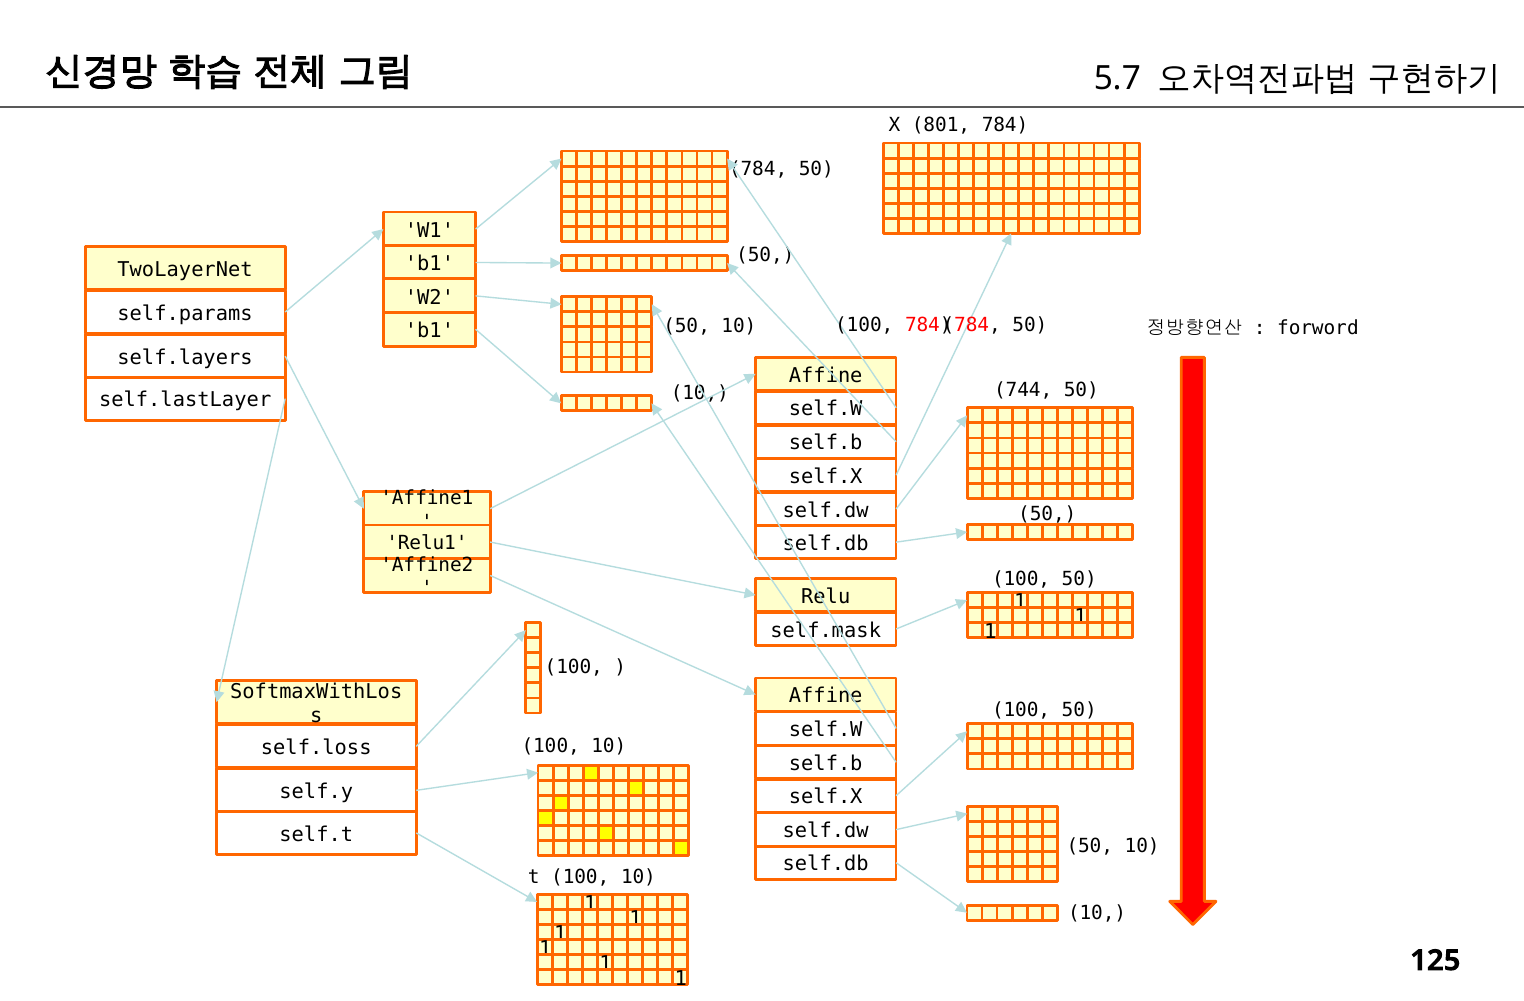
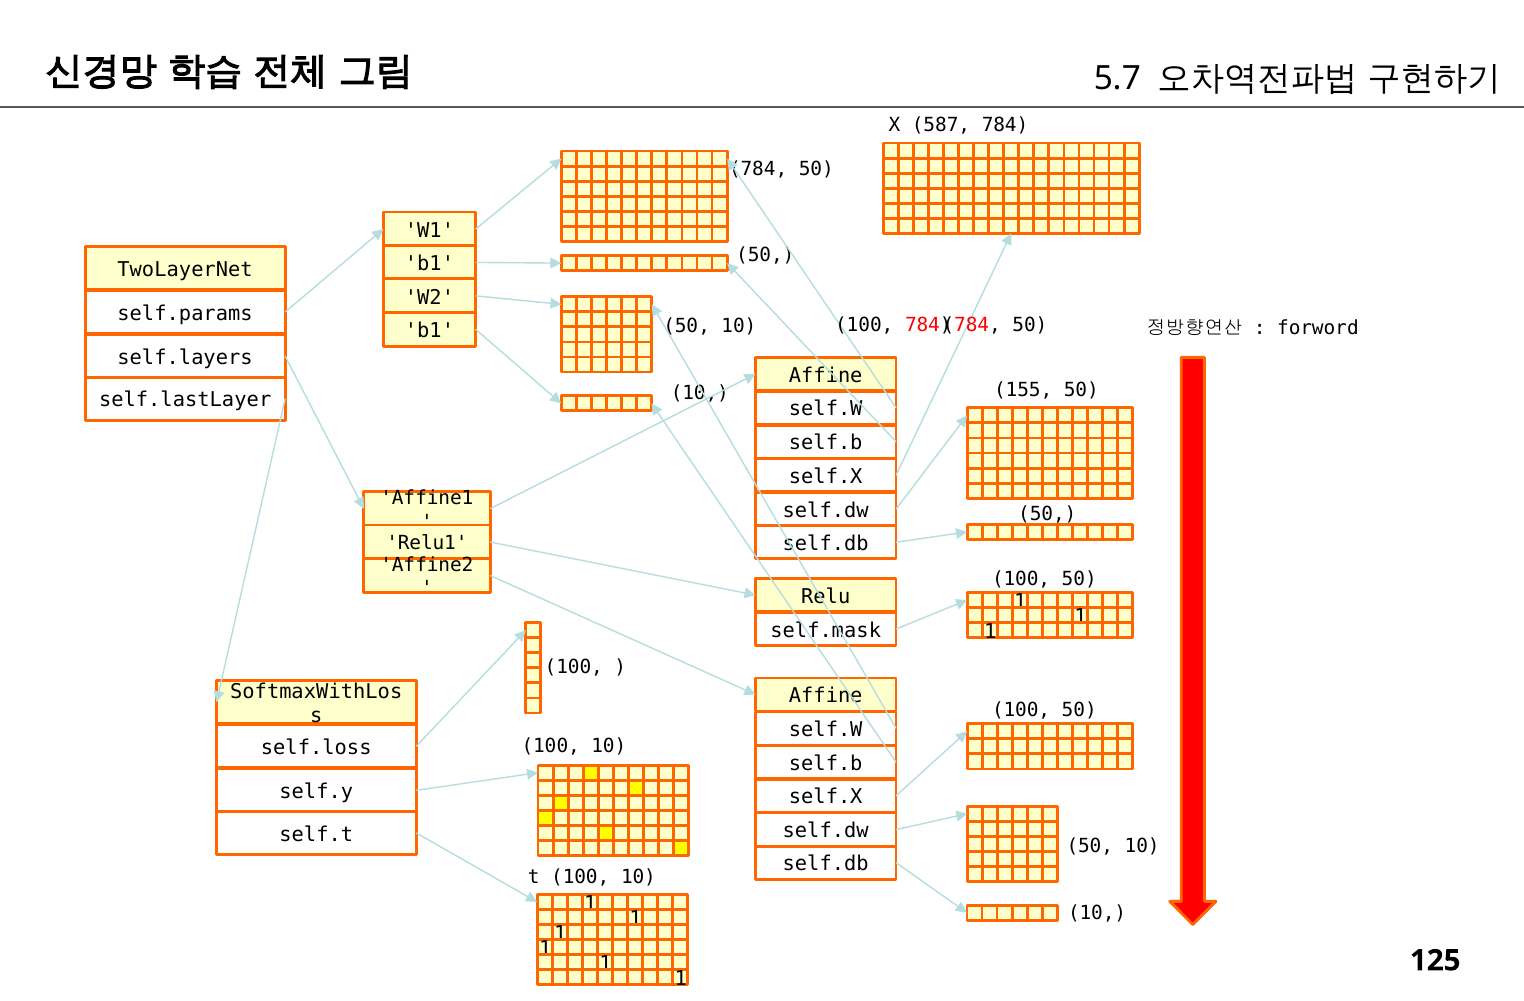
801: 801 -> 587
744: 744 -> 155
